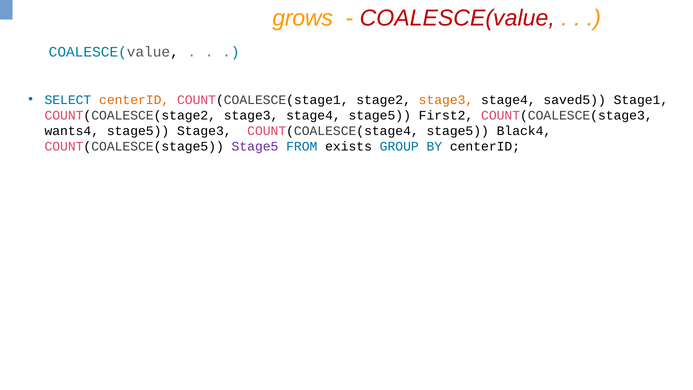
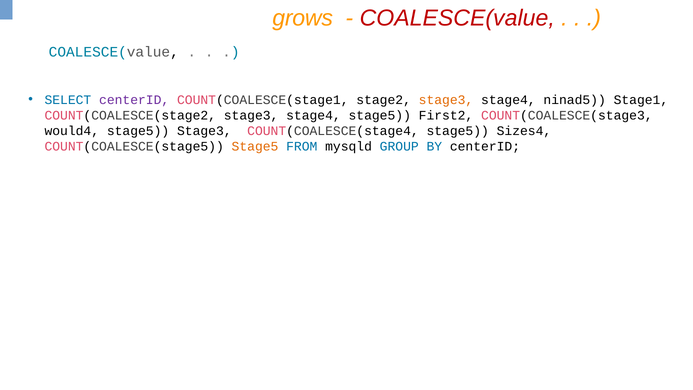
centerID at (134, 100) colour: orange -> purple
saved5: saved5 -> ninad5
wants4: wants4 -> would4
Black4: Black4 -> Sizes4
Stage5 at (255, 146) colour: purple -> orange
exists: exists -> mysqld
